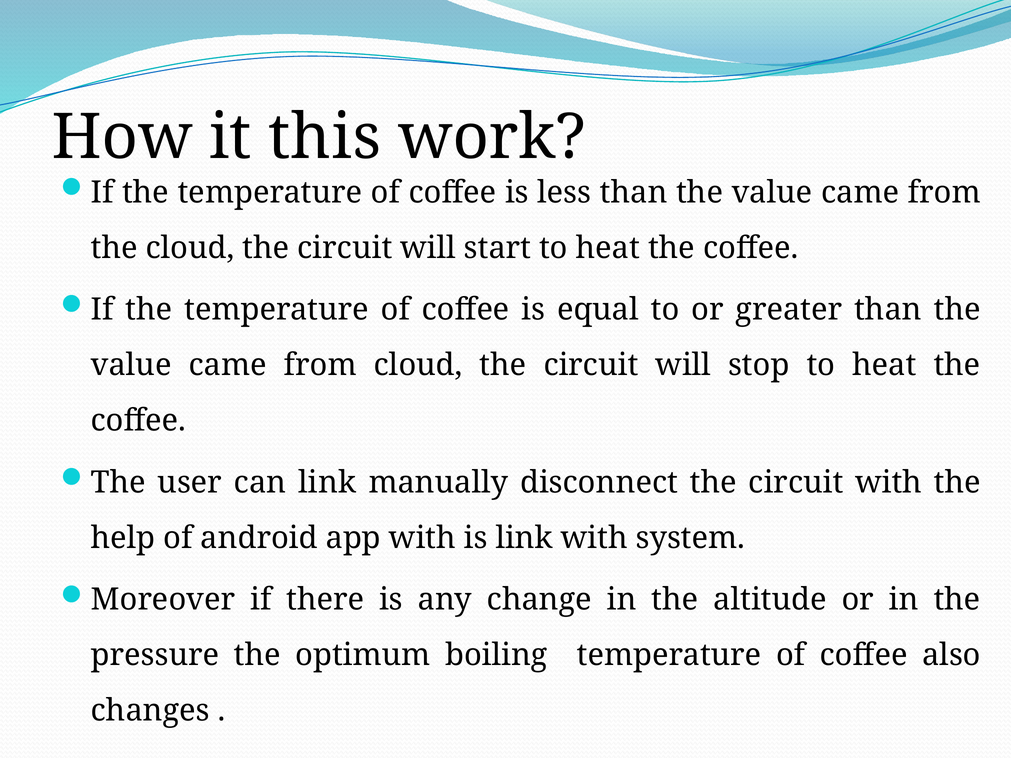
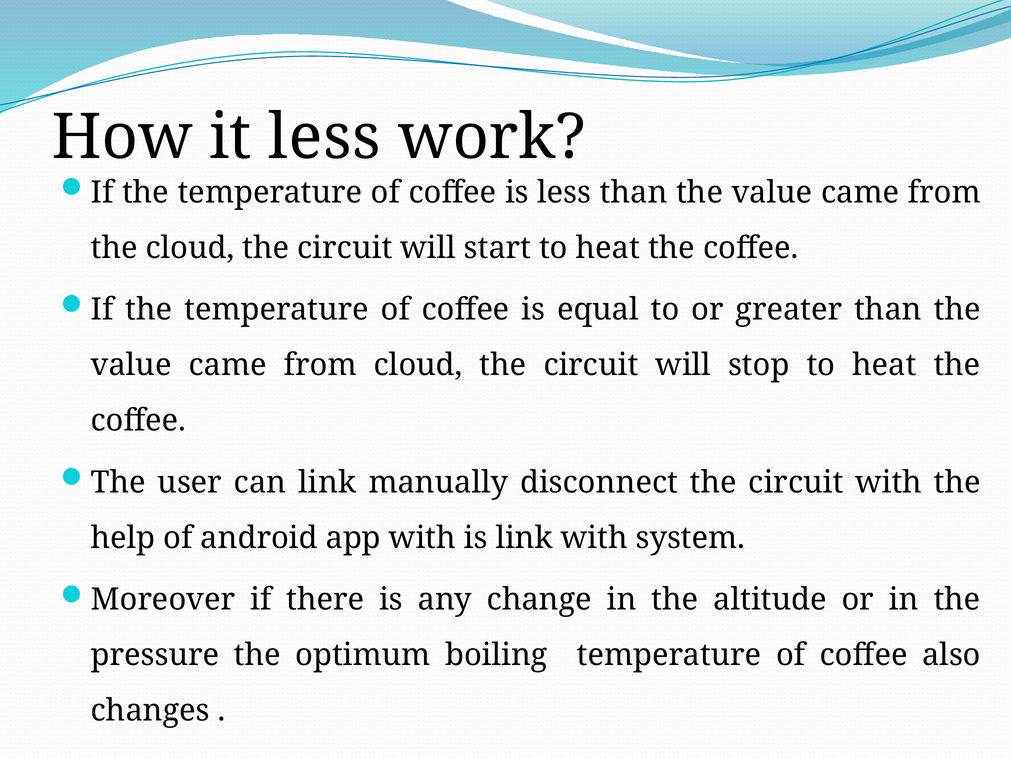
it this: this -> less
